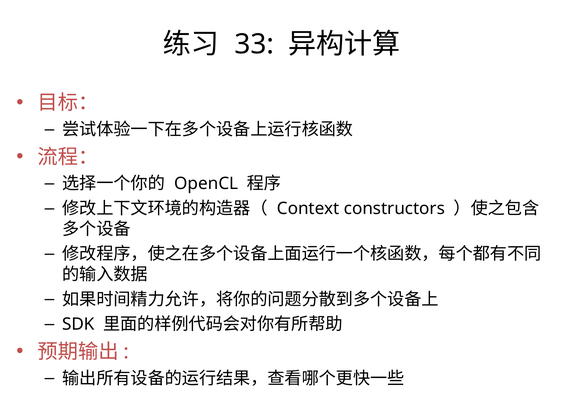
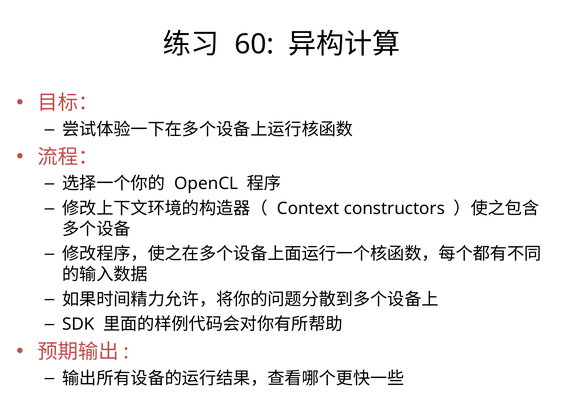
33: 33 -> 60
